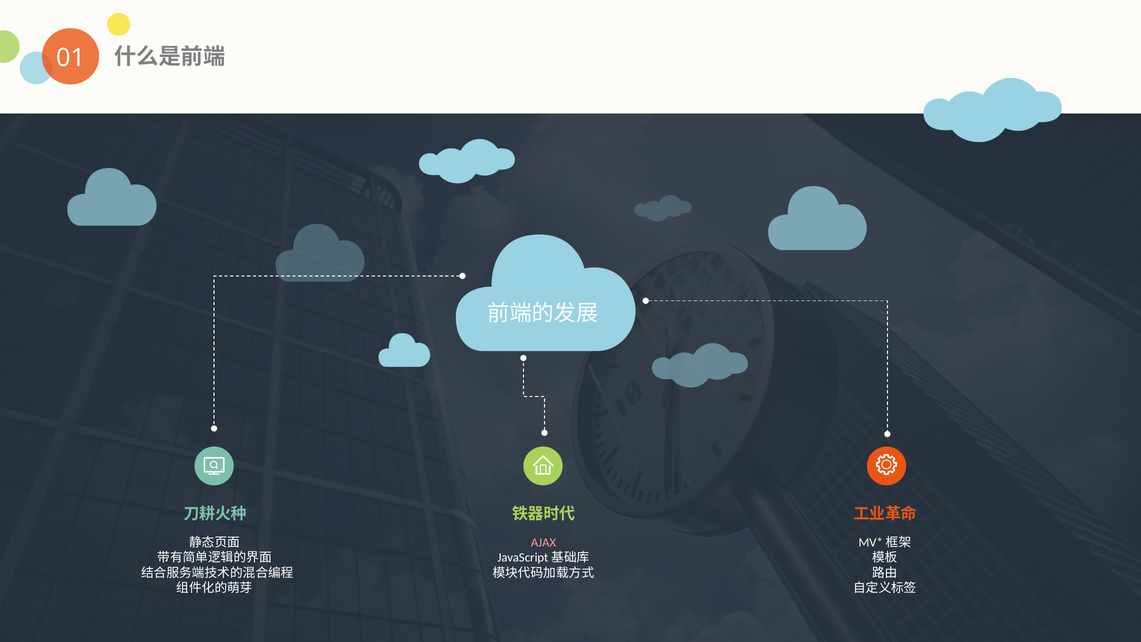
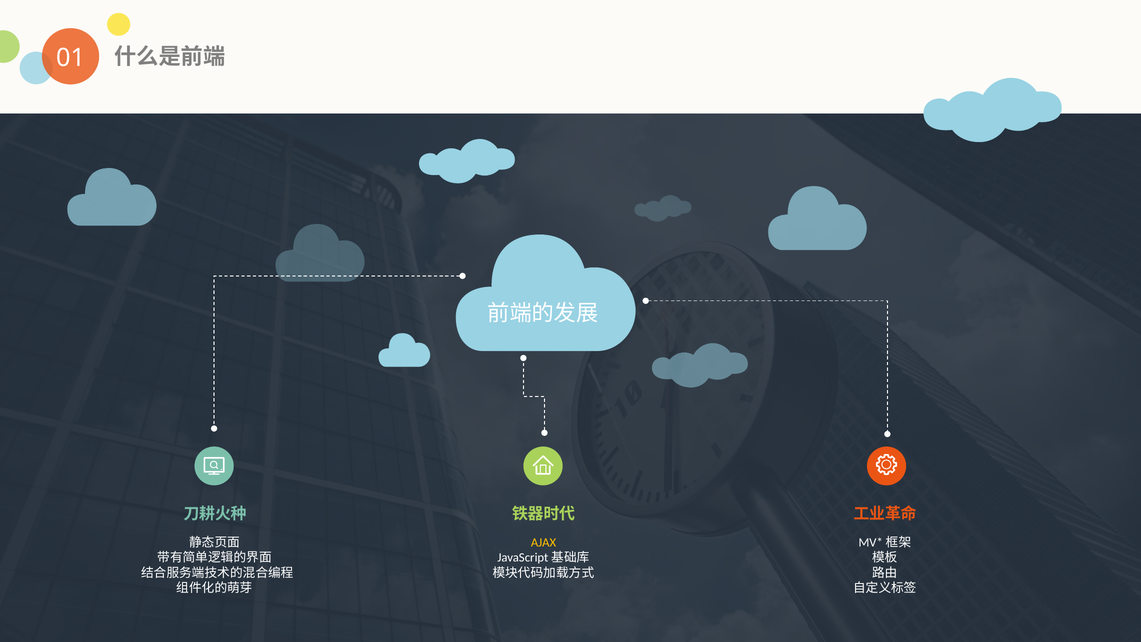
AJAX colour: pink -> yellow
